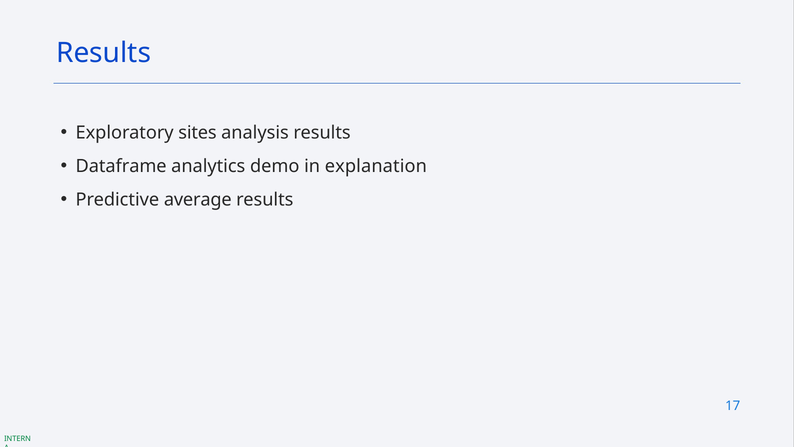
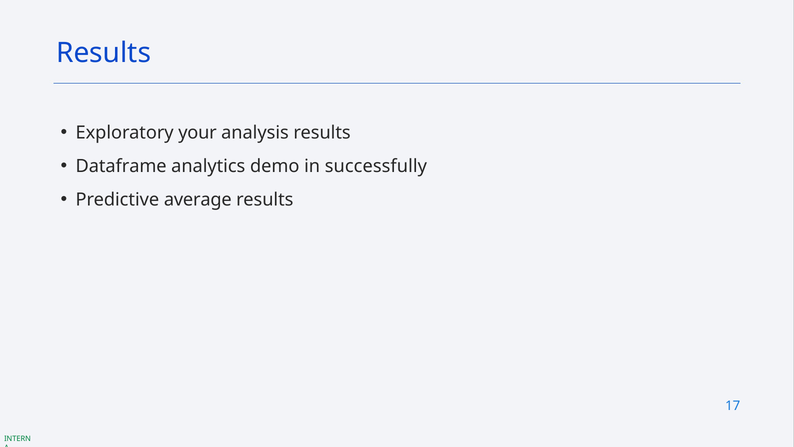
sites: sites -> your
explanation: explanation -> successfully
